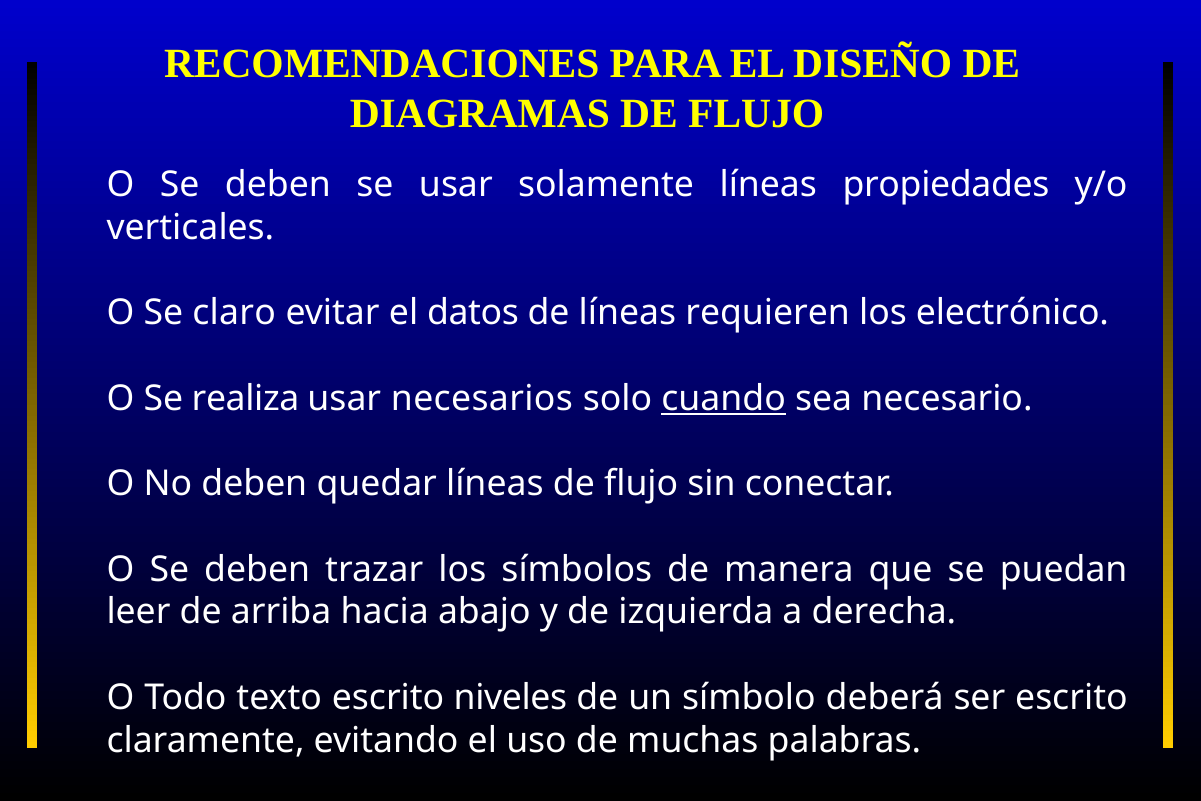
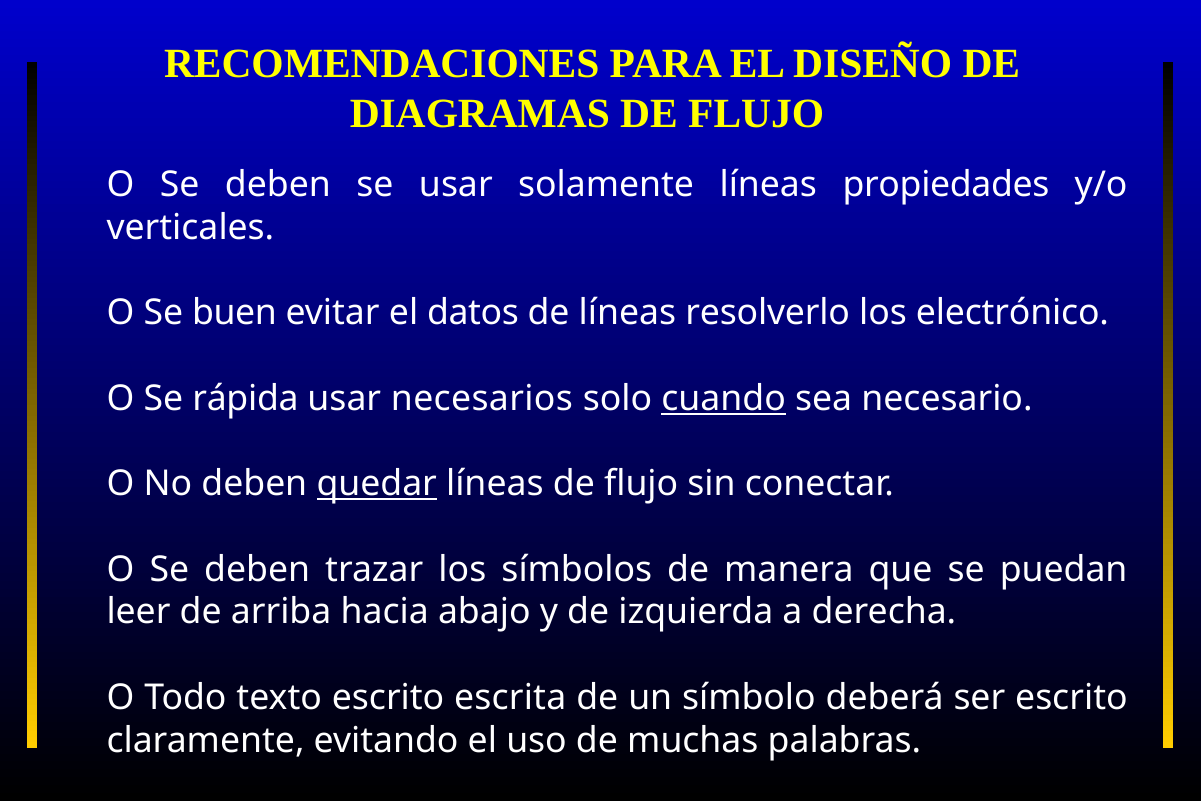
claro: claro -> buen
requieren: requieren -> resolverlo
realiza: realiza -> rápida
quedar underline: none -> present
niveles: niveles -> escrita
